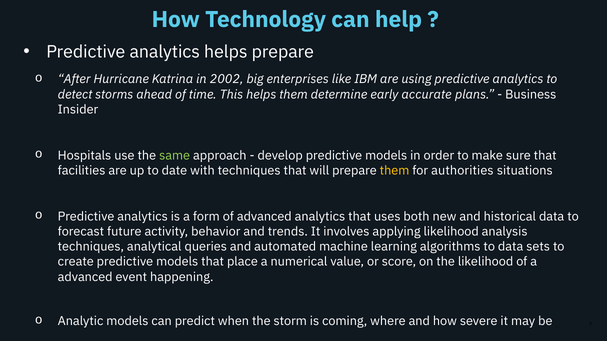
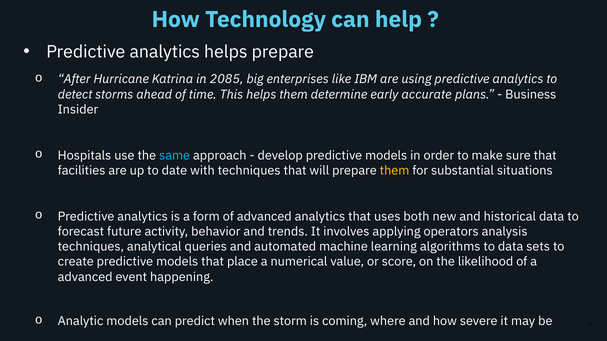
2002: 2002 -> 2085
same colour: light green -> light blue
authorities: authorities -> substantial
applying likelihood: likelihood -> operators
